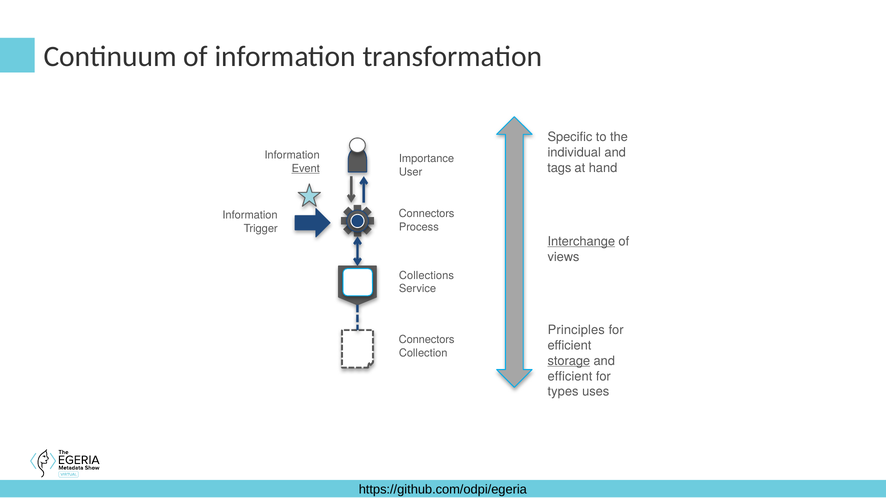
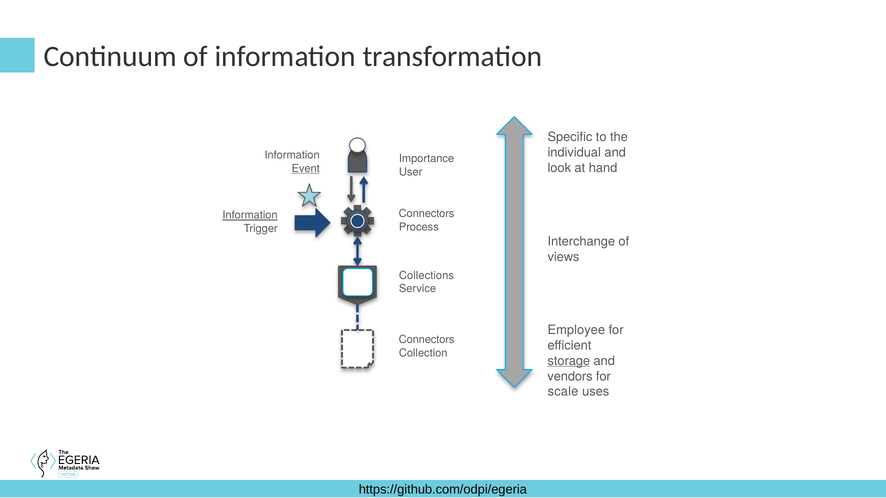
tags: tags -> look
Information at (250, 215) underline: none -> present
Interchange underline: present -> none
Principles: Principles -> Employee
efficient at (570, 377): efficient -> vendors
types: types -> scale
